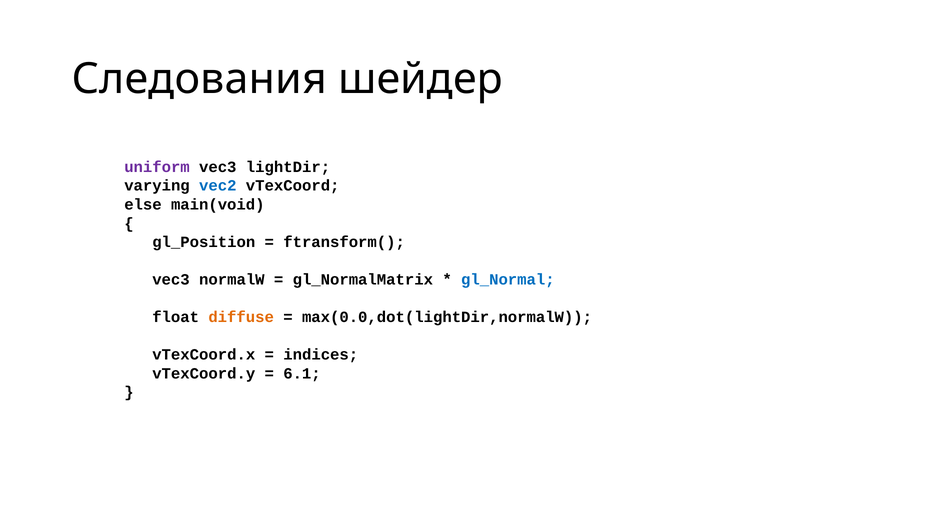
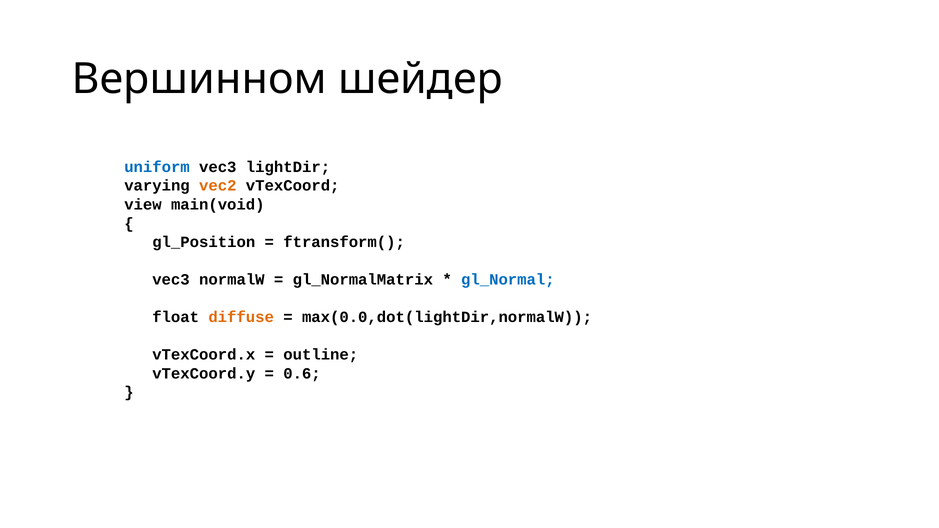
Следования: Следования -> Вершинном
uniform colour: purple -> blue
vec2 colour: blue -> orange
else: else -> view
indices: indices -> outline
6.1: 6.1 -> 0.6
